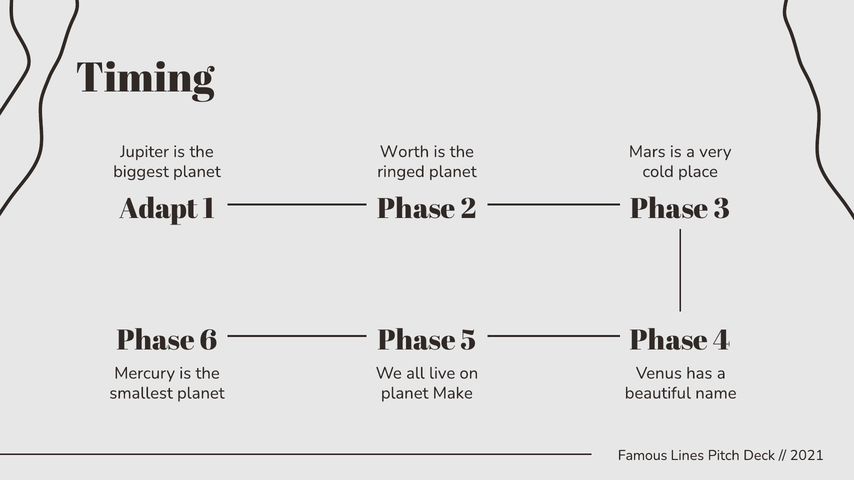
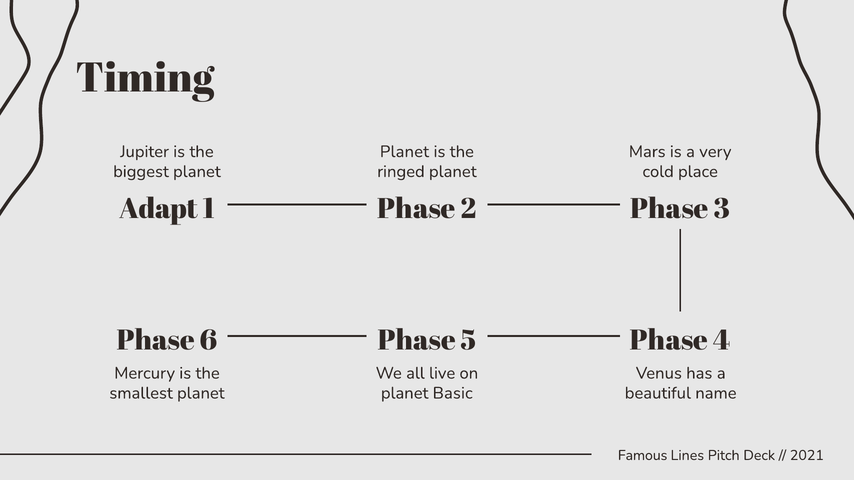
Worth at (404, 152): Worth -> Planet
Make: Make -> Basic
